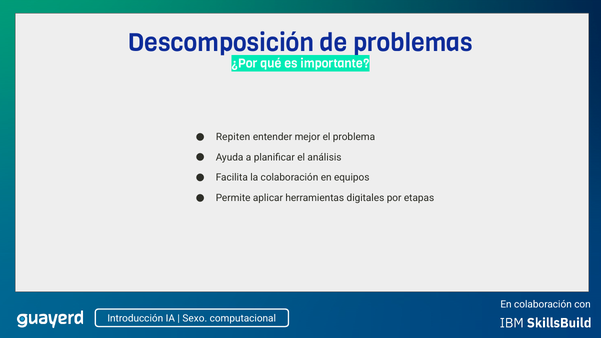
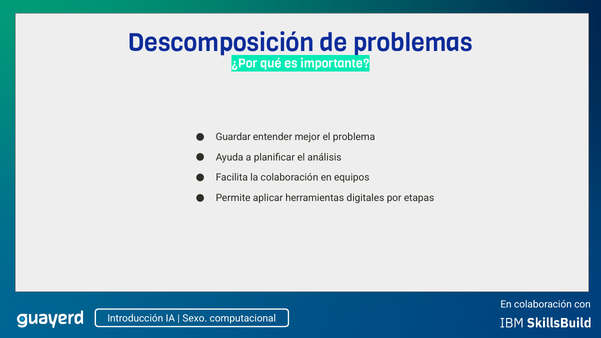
Repiten: Repiten -> Guardar
